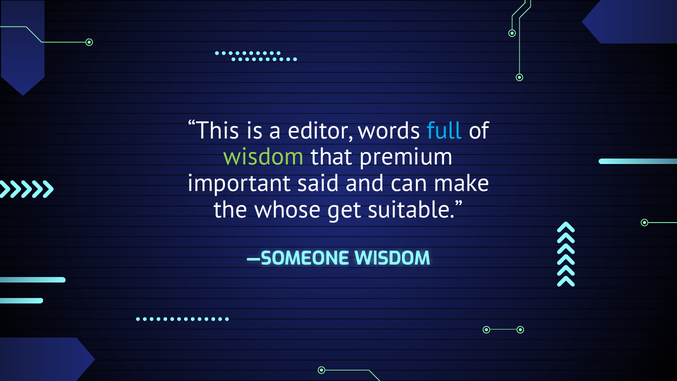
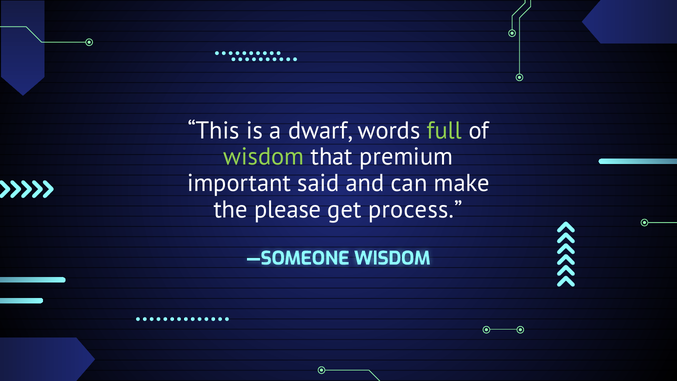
editor: editor -> dwarf
full colour: light blue -> light green
whose: whose -> please
suitable: suitable -> process
